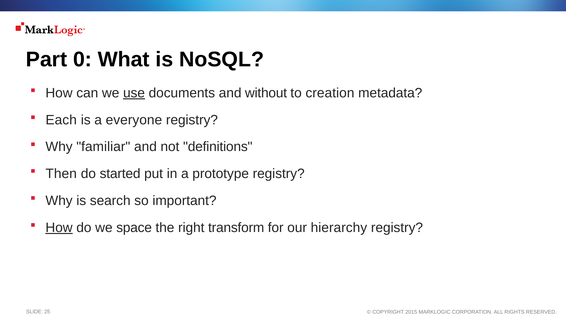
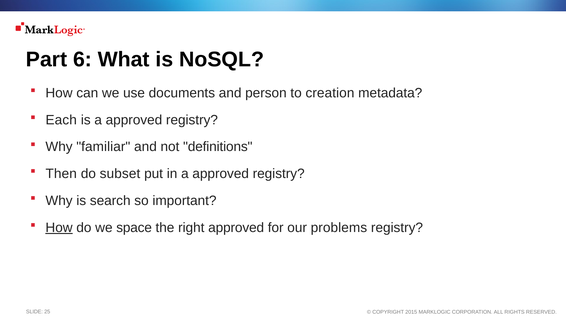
0: 0 -> 6
use underline: present -> none
without: without -> person
is a everyone: everyone -> approved
started: started -> subset
in a prototype: prototype -> approved
right transform: transform -> approved
hierarchy: hierarchy -> problems
